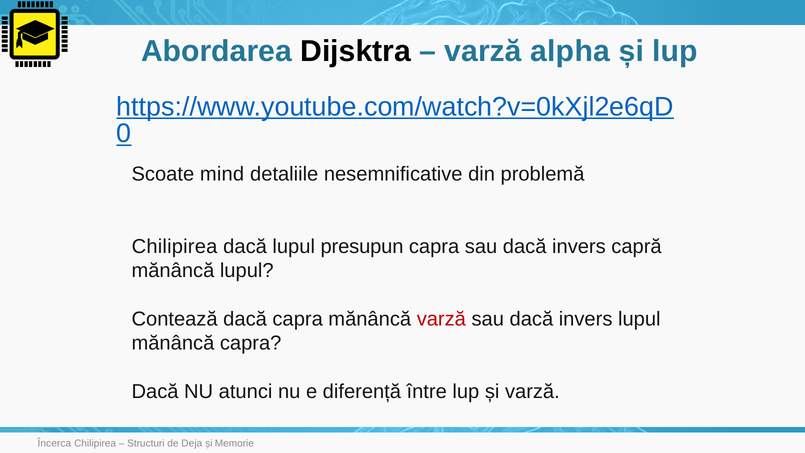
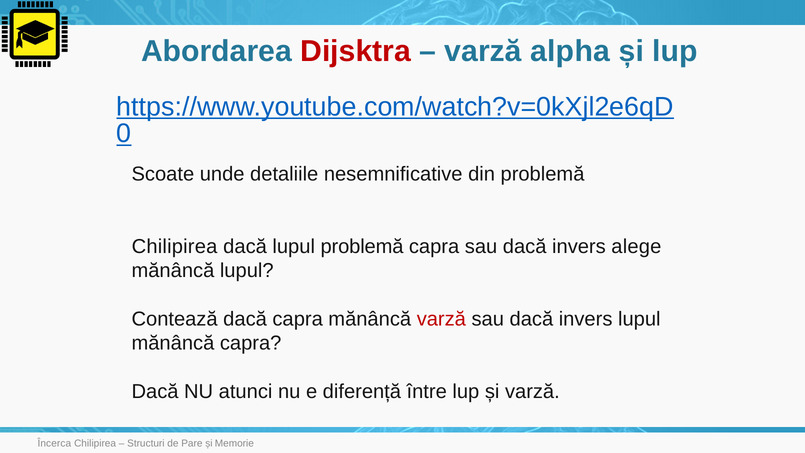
Dijsktra colour: black -> red
mind: mind -> unde
lupul presupun: presupun -> problemă
capră: capră -> alege
Deja: Deja -> Pare
